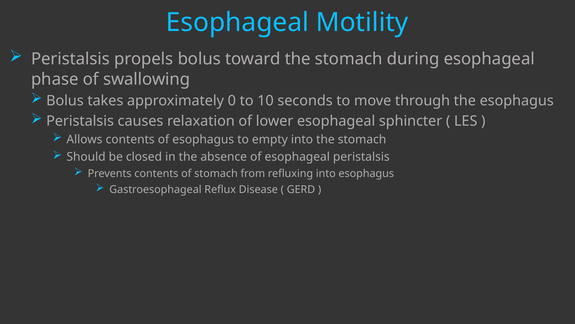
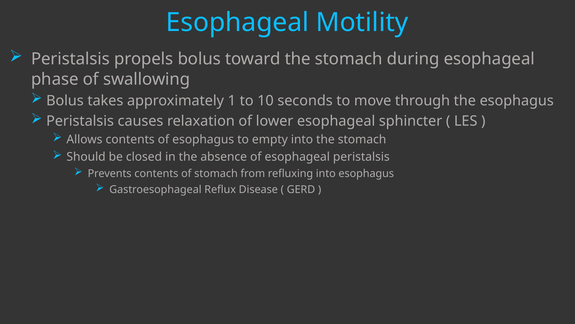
0: 0 -> 1
